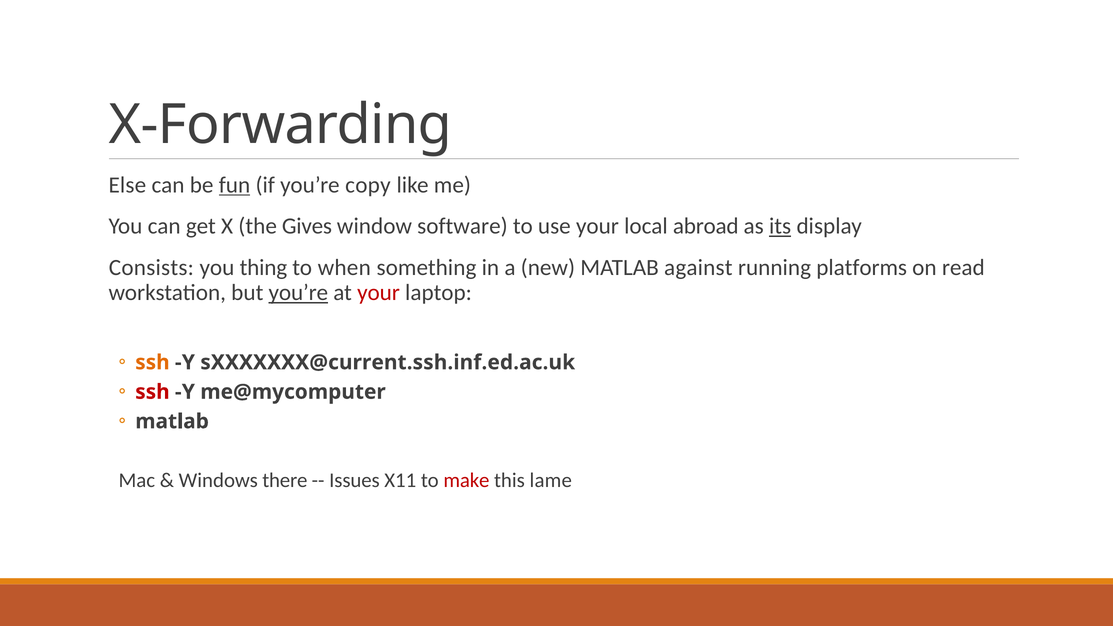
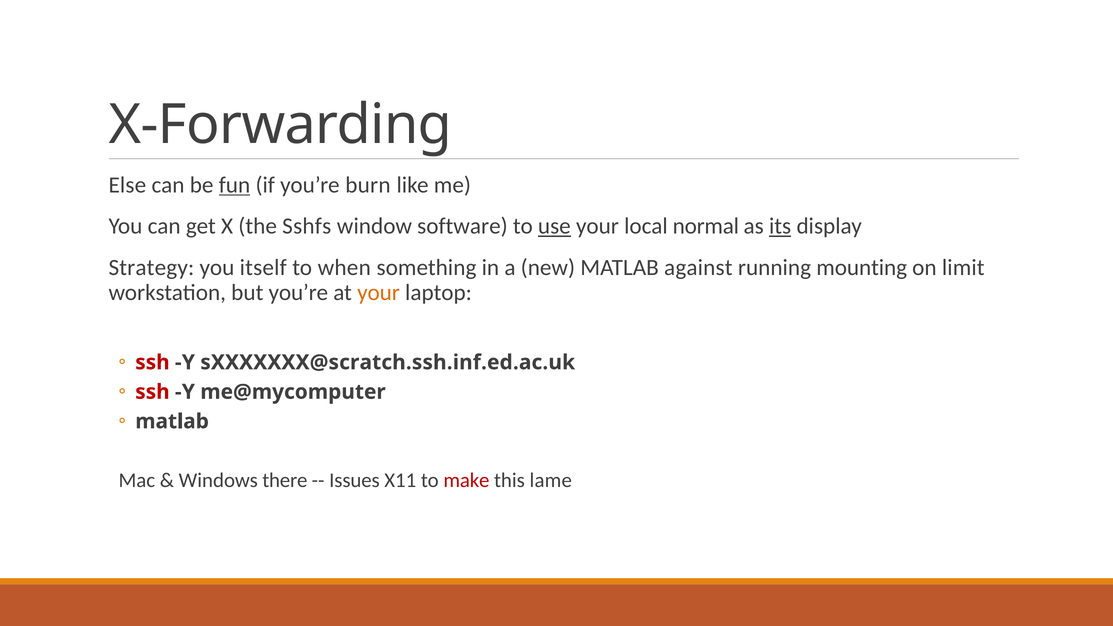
copy: copy -> burn
Gives: Gives -> Sshfs
use underline: none -> present
abroad: abroad -> normal
Consists: Consists -> Strategy
thing: thing -> itself
platforms: platforms -> mounting
read: read -> limit
you’re at (298, 293) underline: present -> none
your at (379, 293) colour: red -> orange
ssh at (152, 362) colour: orange -> red
sXXXXXXX@current.ssh.inf.ed.ac.uk: sXXXXXXX@current.ssh.inf.ed.ac.uk -> sXXXXXXX@scratch.ssh.inf.ed.ac.uk
